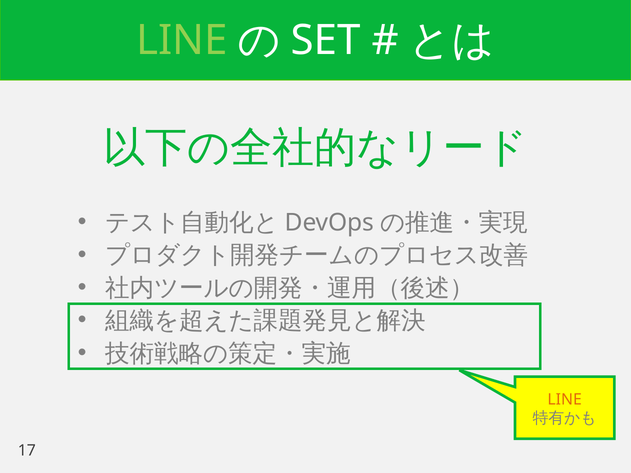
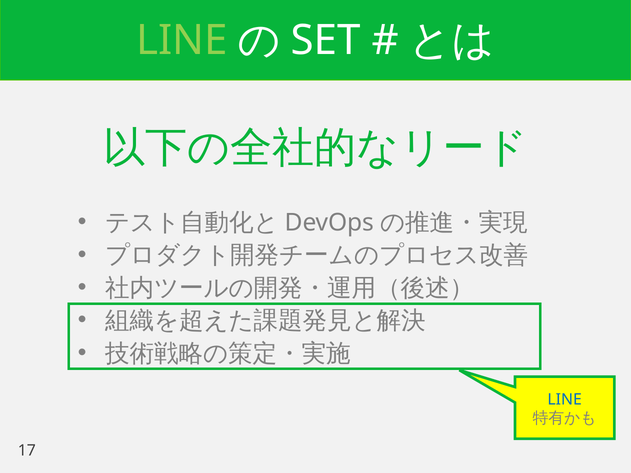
LINE at (565, 400) colour: orange -> blue
